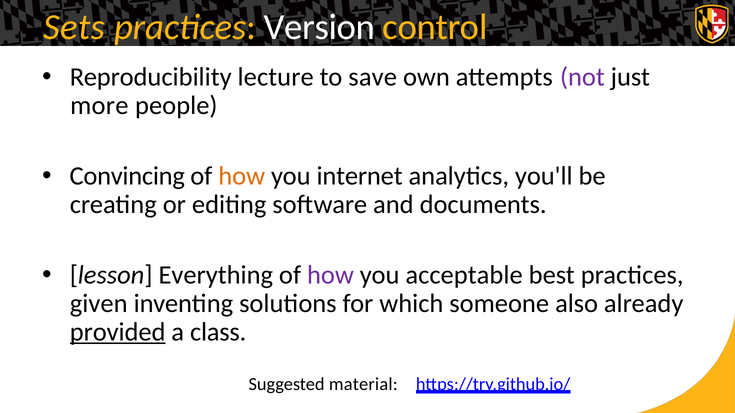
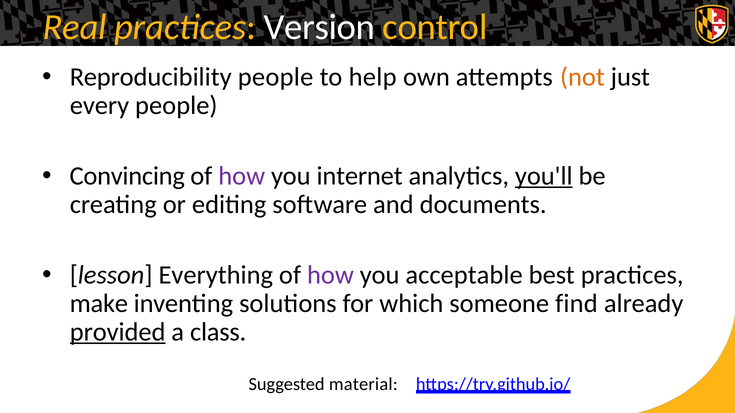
Sets: Sets -> Real
Reproducibility lecture: lecture -> people
save: save -> help
not colour: purple -> orange
more: more -> every
how at (242, 176) colour: orange -> purple
you'll underline: none -> present
given: given -> make
also: also -> find
